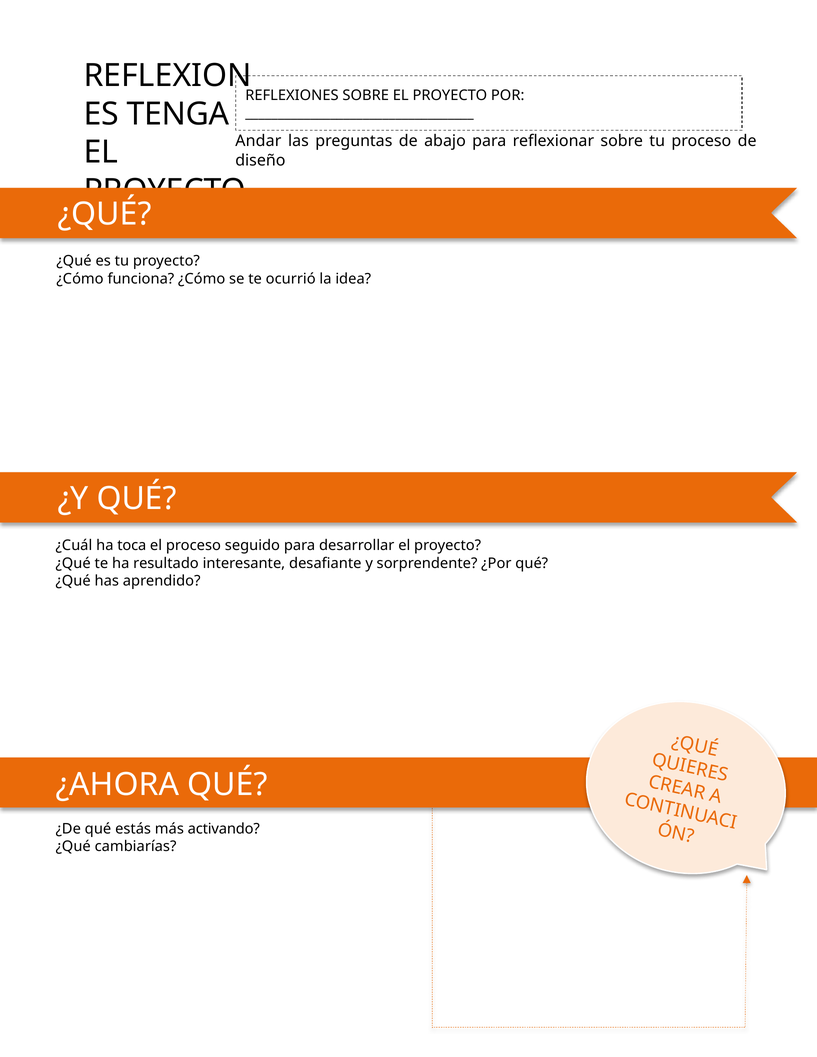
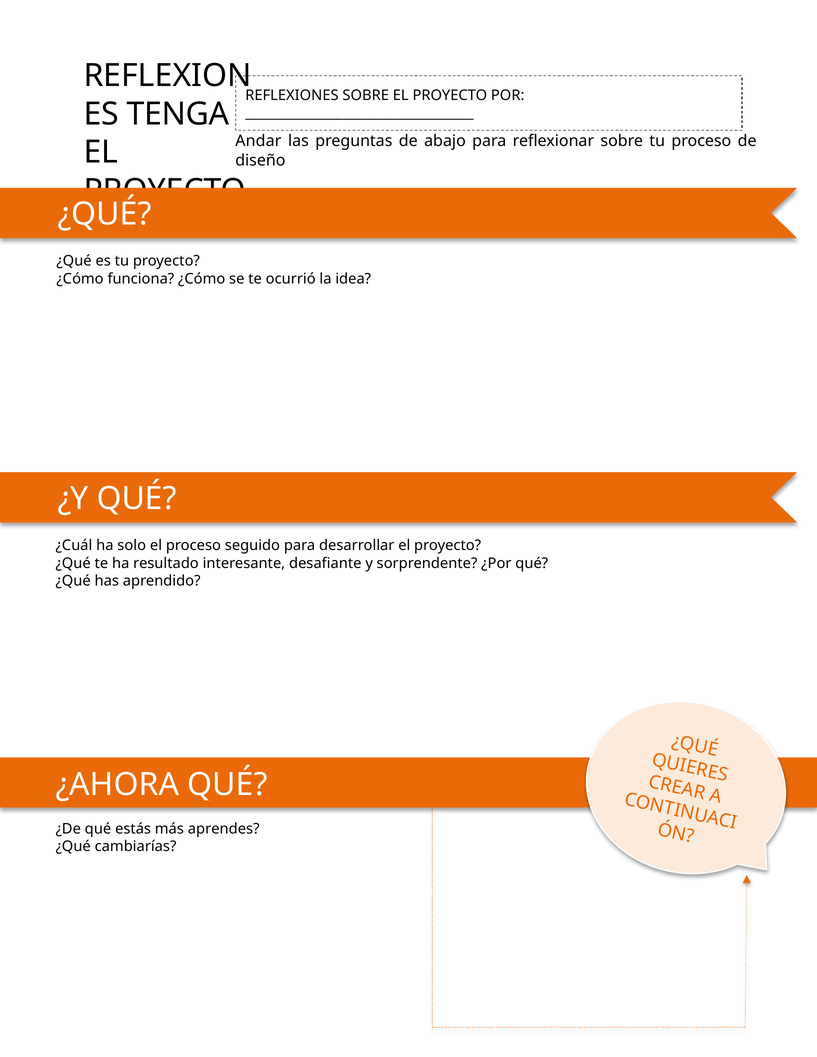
toca: toca -> solo
activando: activando -> aprendes
